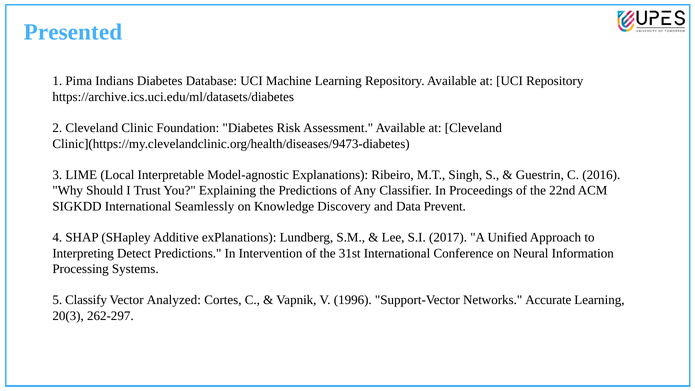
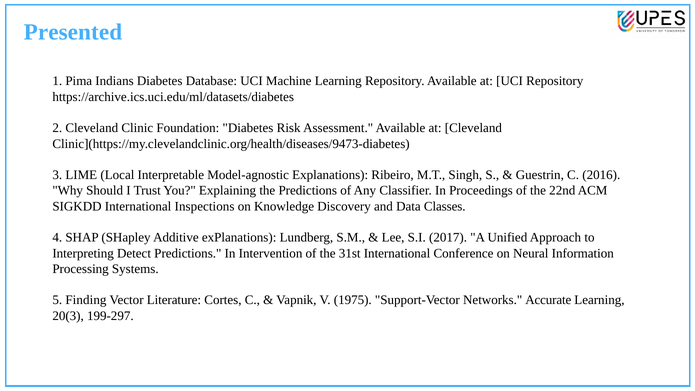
Seamlessly: Seamlessly -> Inspections
Prevent: Prevent -> Classes
Classify: Classify -> Finding
Analyzed: Analyzed -> Literature
1996: 1996 -> 1975
262-297: 262-297 -> 199-297
